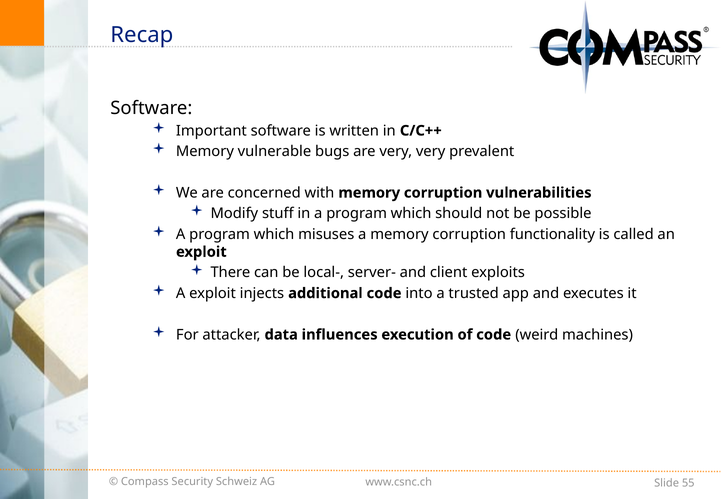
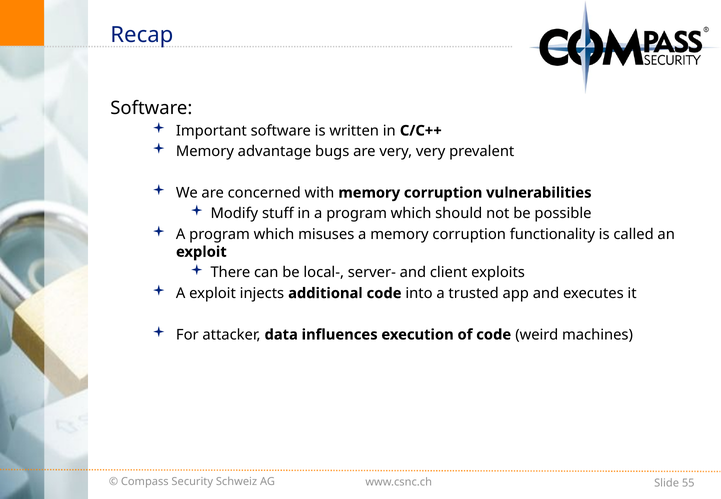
vulnerable: vulnerable -> advantage
